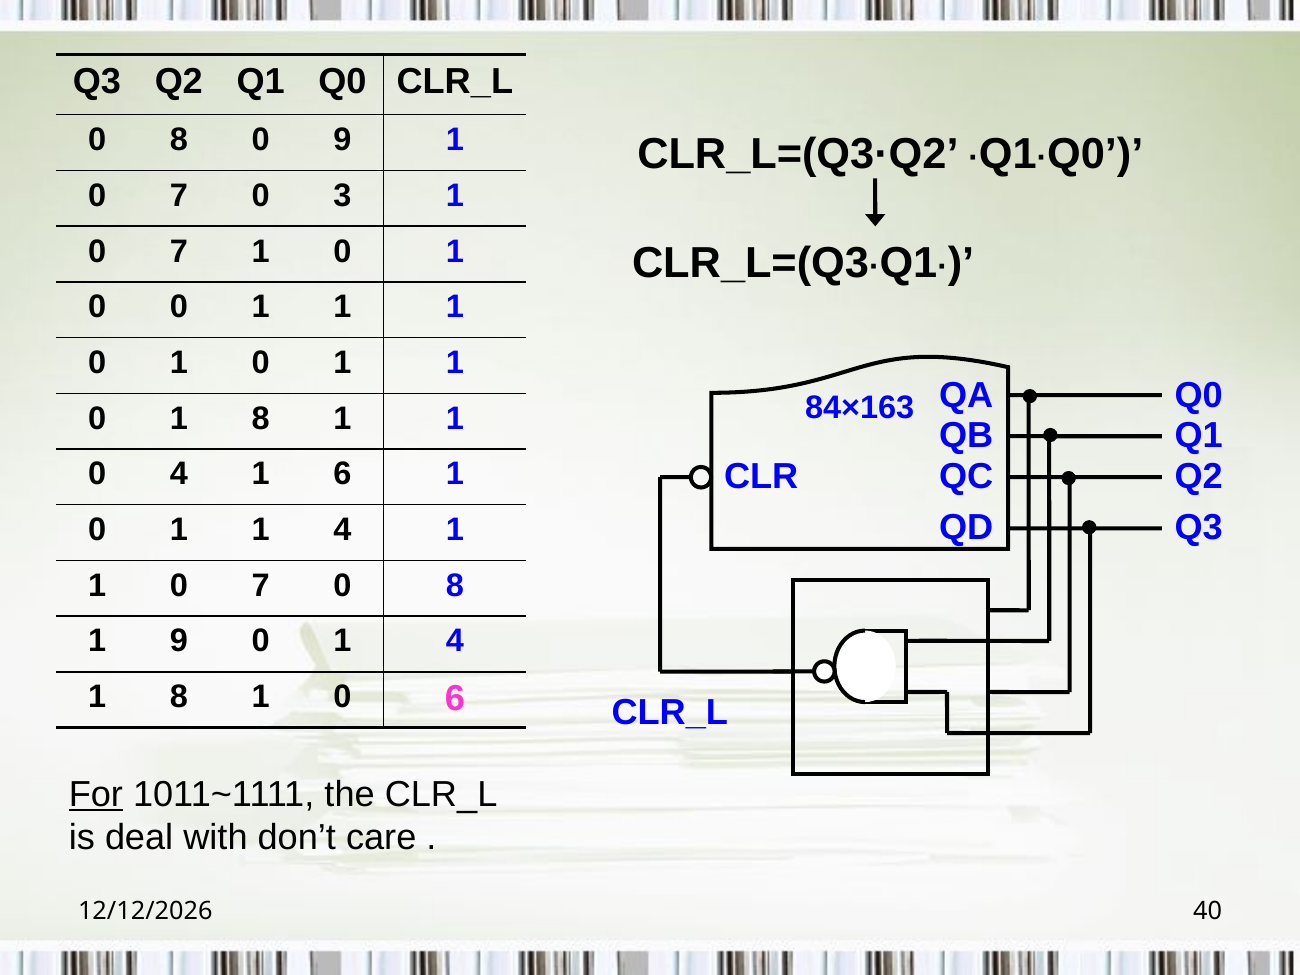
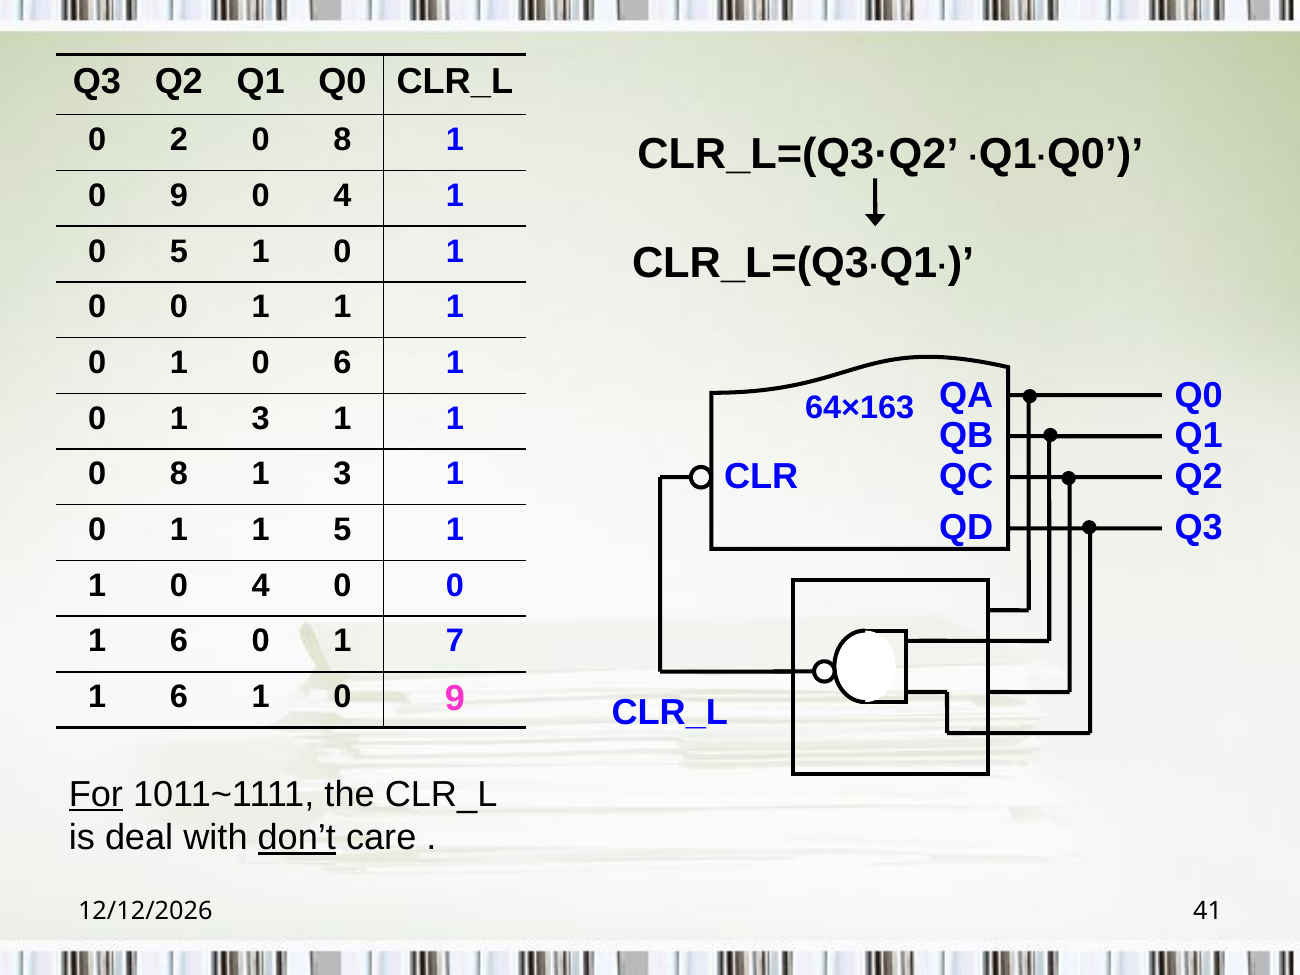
8 at (179, 140): 8 -> 2
9 at (342, 140): 9 -> 8
7 at (179, 196): 7 -> 9
3 at (342, 196): 3 -> 4
7 at (179, 251): 7 -> 5
0 1 0 1: 1 -> 6
84×163: 84×163 -> 64×163
0 1 8: 8 -> 3
4 at (179, 474): 4 -> 8
6 at (342, 474): 6 -> 3
1 1 4: 4 -> 5
7 at (261, 586): 7 -> 4
8 at (455, 586): 8 -> 0
9 at (179, 641): 9 -> 6
0 1 4: 4 -> 7
8 at (179, 697): 8 -> 6
6 at (455, 699): 6 -> 9
don’t underline: none -> present
40: 40 -> 41
